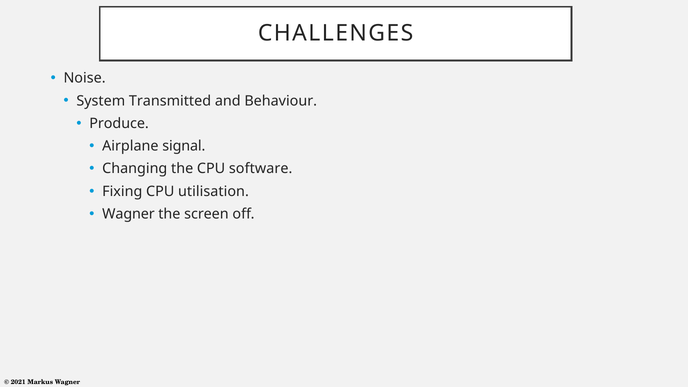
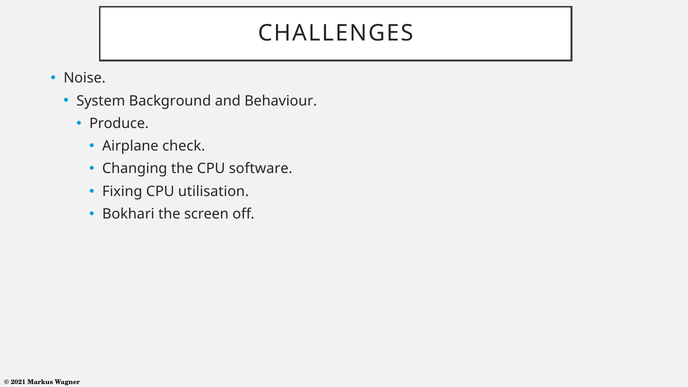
Transmitted: Transmitted -> Background
signal: signal -> check
Wagner at (128, 214): Wagner -> Bokhari
